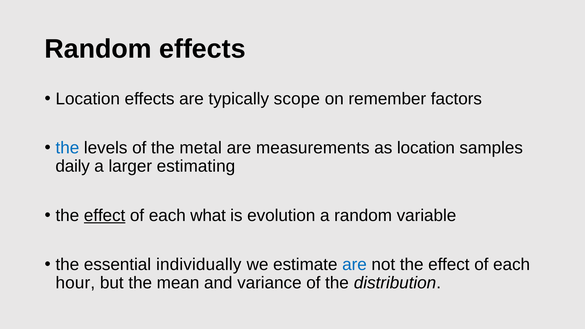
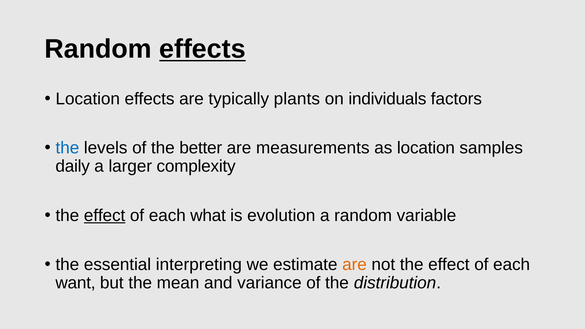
effects at (202, 49) underline: none -> present
scope: scope -> plants
remember: remember -> individuals
metal: metal -> better
estimating: estimating -> complexity
individually: individually -> interpreting
are at (355, 265) colour: blue -> orange
hour: hour -> want
